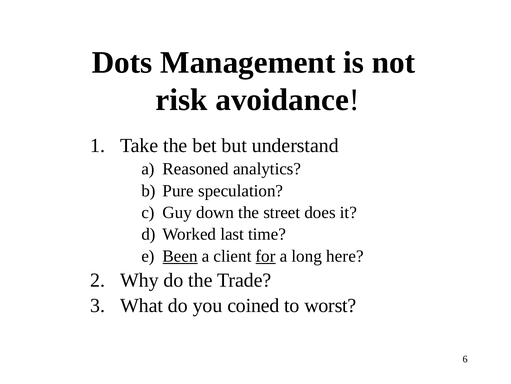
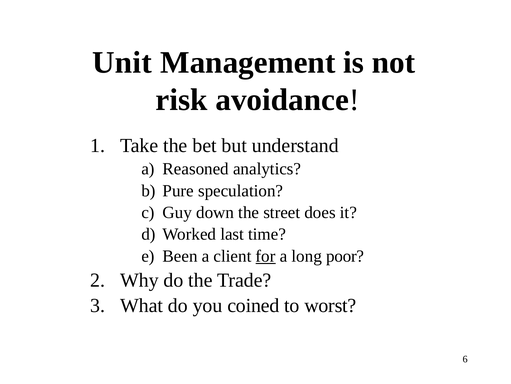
Dots: Dots -> Unit
Been underline: present -> none
here: here -> poor
